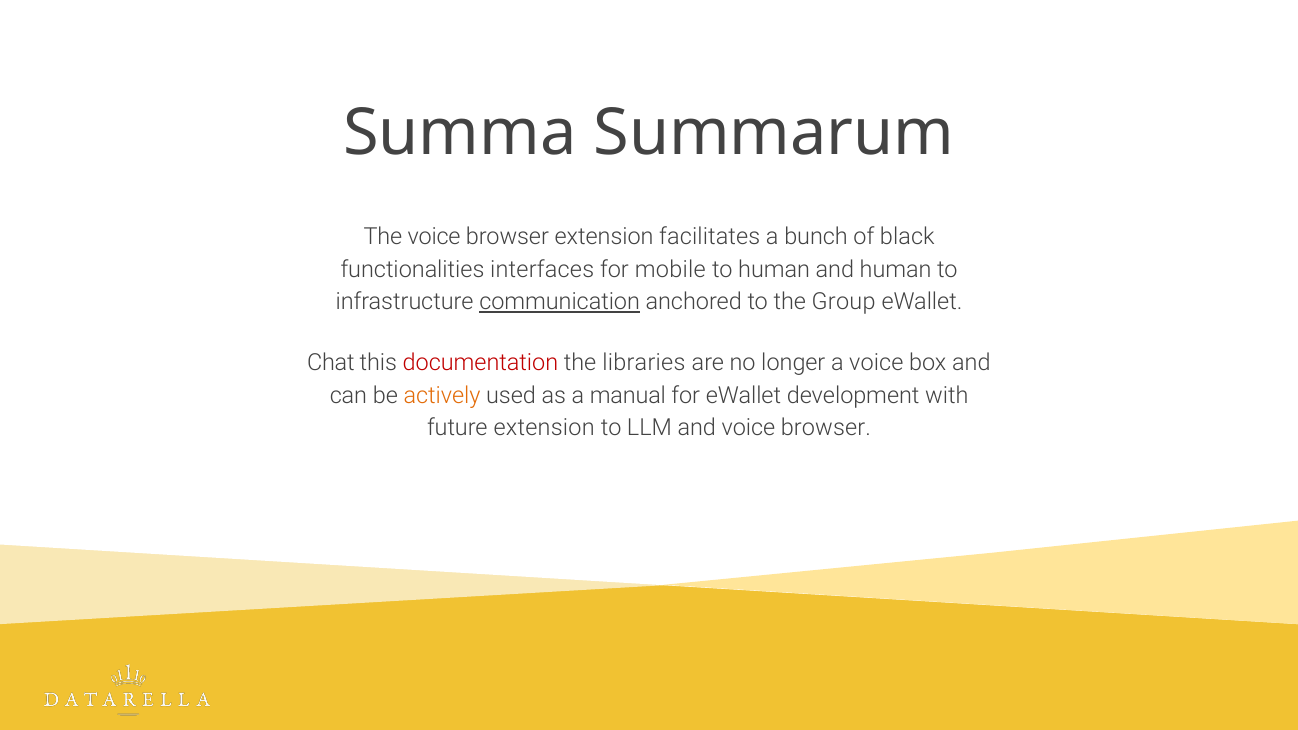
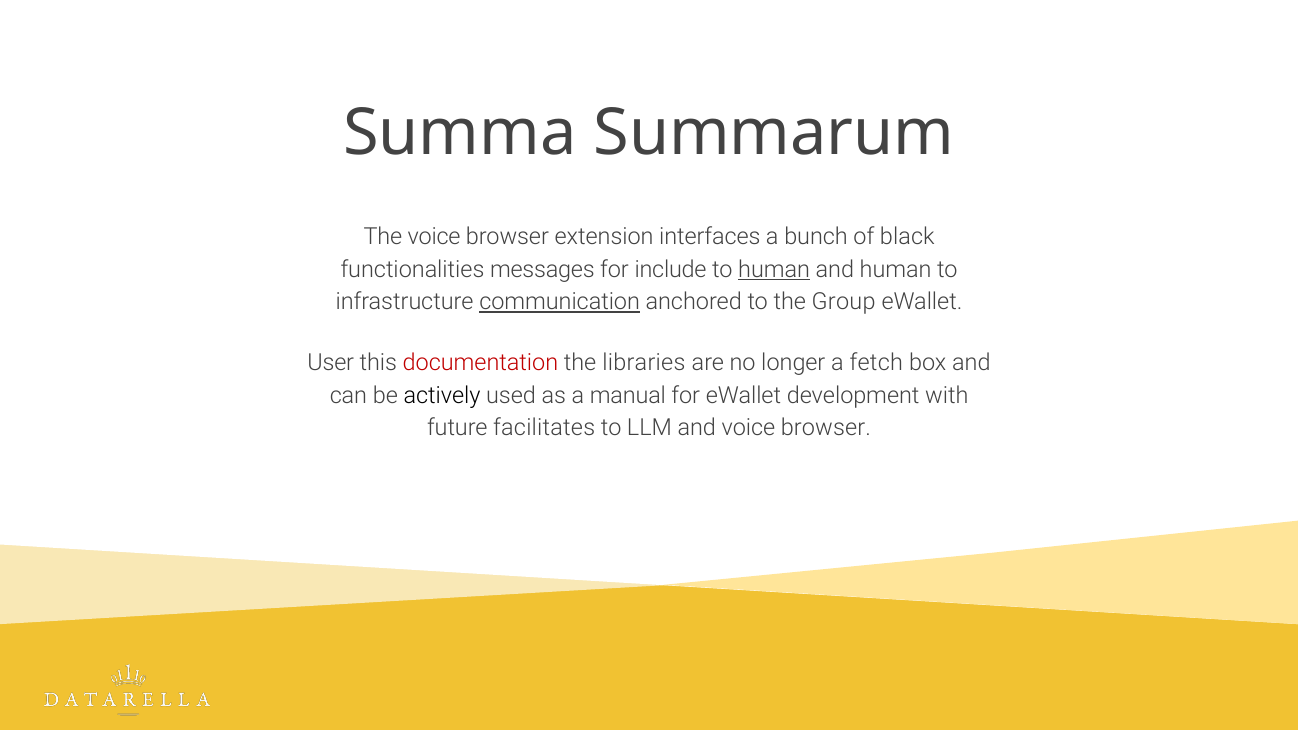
facilitates: facilitates -> interfaces
interfaces: interfaces -> messages
mobile: mobile -> include
human at (774, 270) underline: none -> present
Chat: Chat -> User
a voice: voice -> fetch
actively colour: orange -> black
future extension: extension -> facilitates
